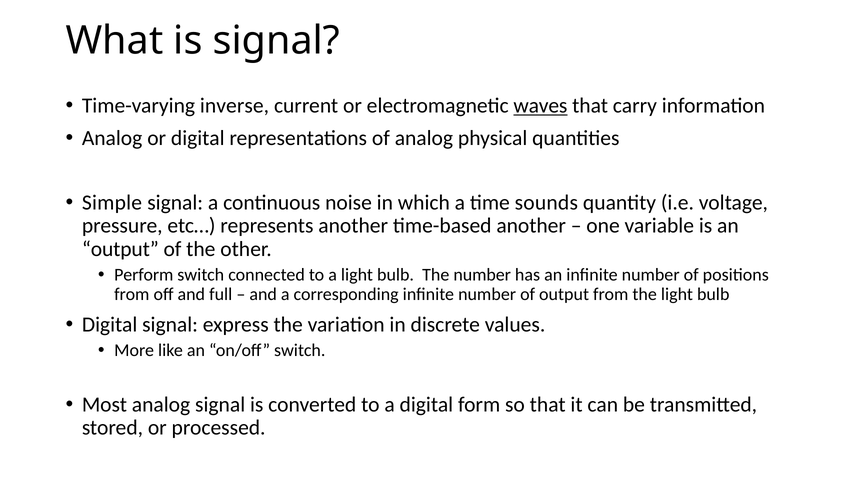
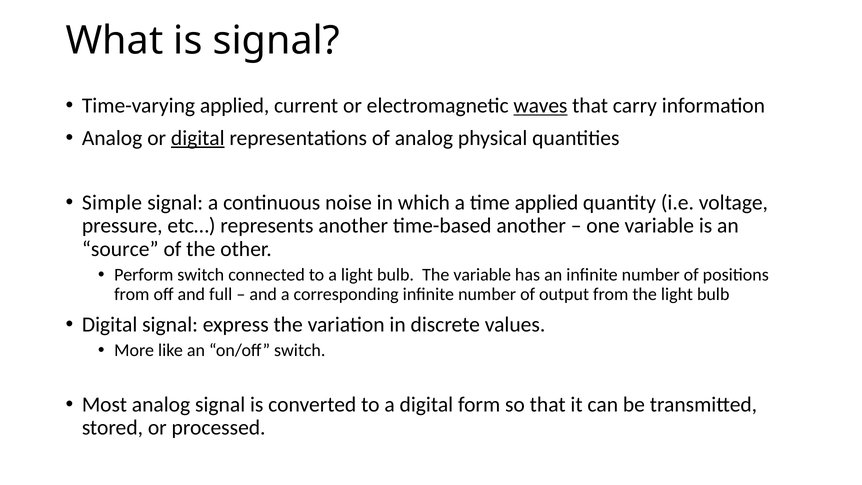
Time-varying inverse: inverse -> applied
digital at (198, 138) underline: none -> present
time sounds: sounds -> applied
output at (120, 249): output -> source
The number: number -> variable
